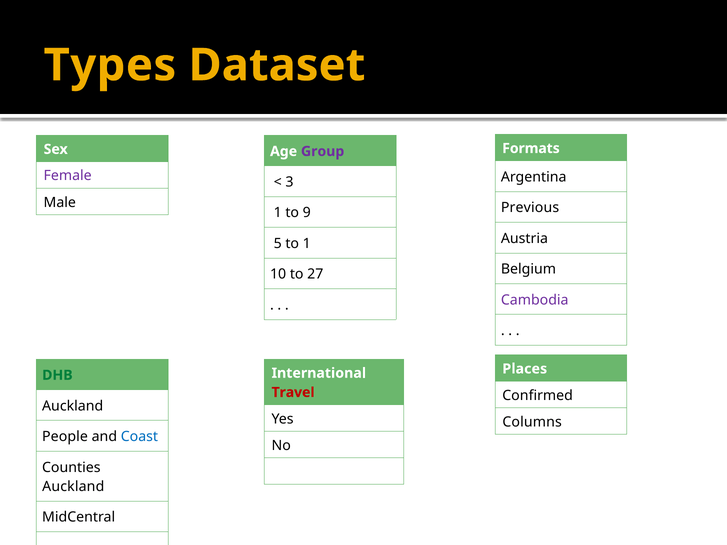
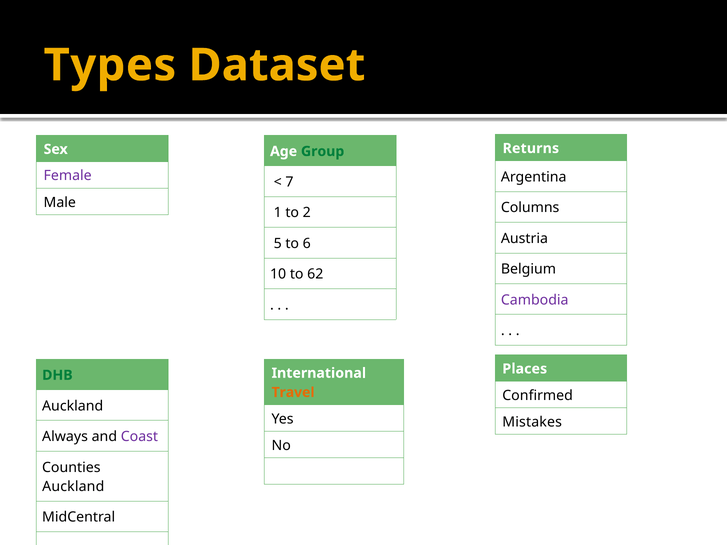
Formats: Formats -> Returns
Group colour: purple -> green
3: 3 -> 7
Previous: Previous -> Columns
9: 9 -> 2
to 1: 1 -> 6
27: 27 -> 62
Travel colour: red -> orange
Columns: Columns -> Mistakes
People: People -> Always
Coast colour: blue -> purple
